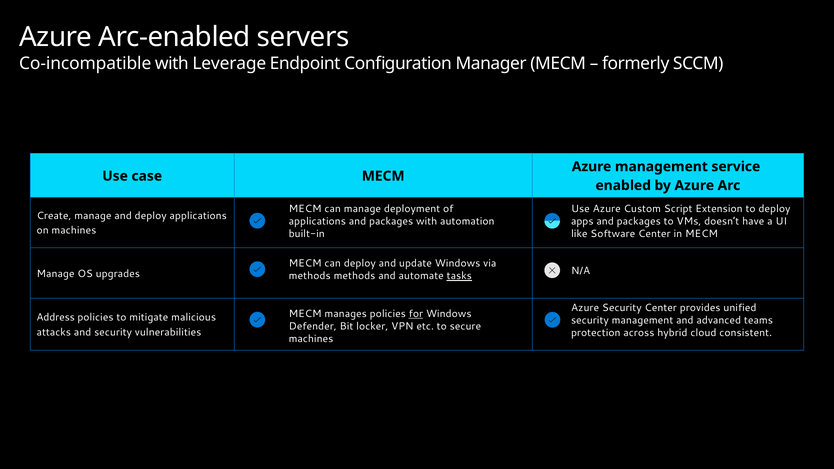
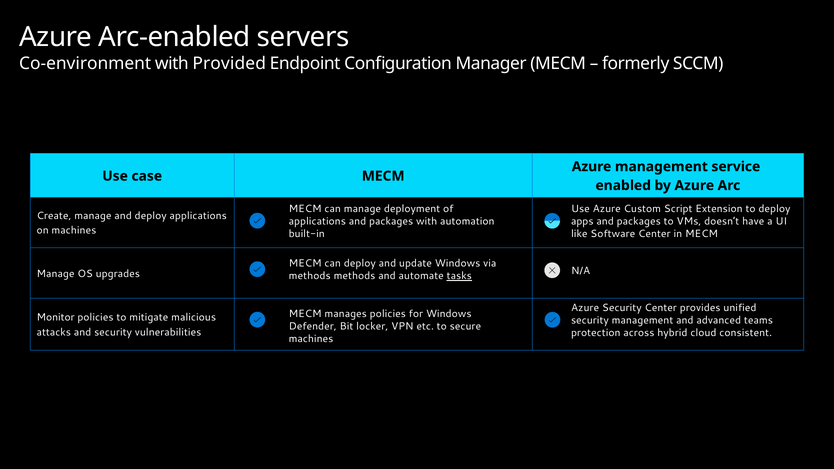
Co-incompatible: Co-incompatible -> Co-environment
Leverage: Leverage -> Provided
for underline: present -> none
Address: Address -> Monitor
